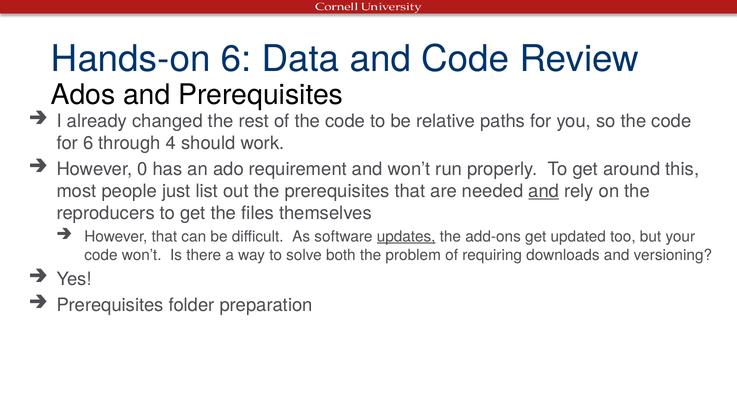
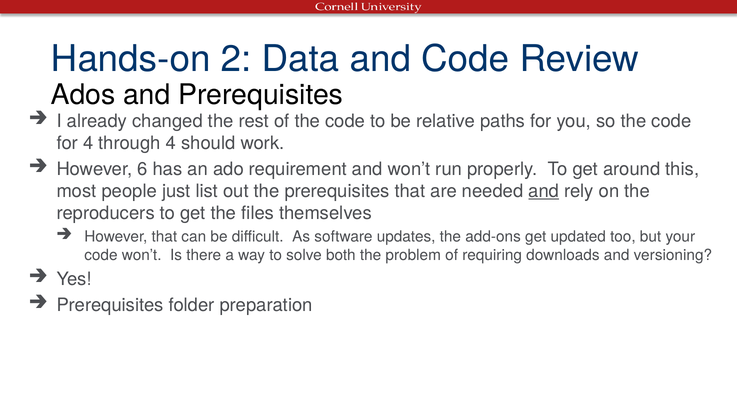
Hands-on 6: 6 -> 2
for 6: 6 -> 4
0: 0 -> 6
updates underline: present -> none
